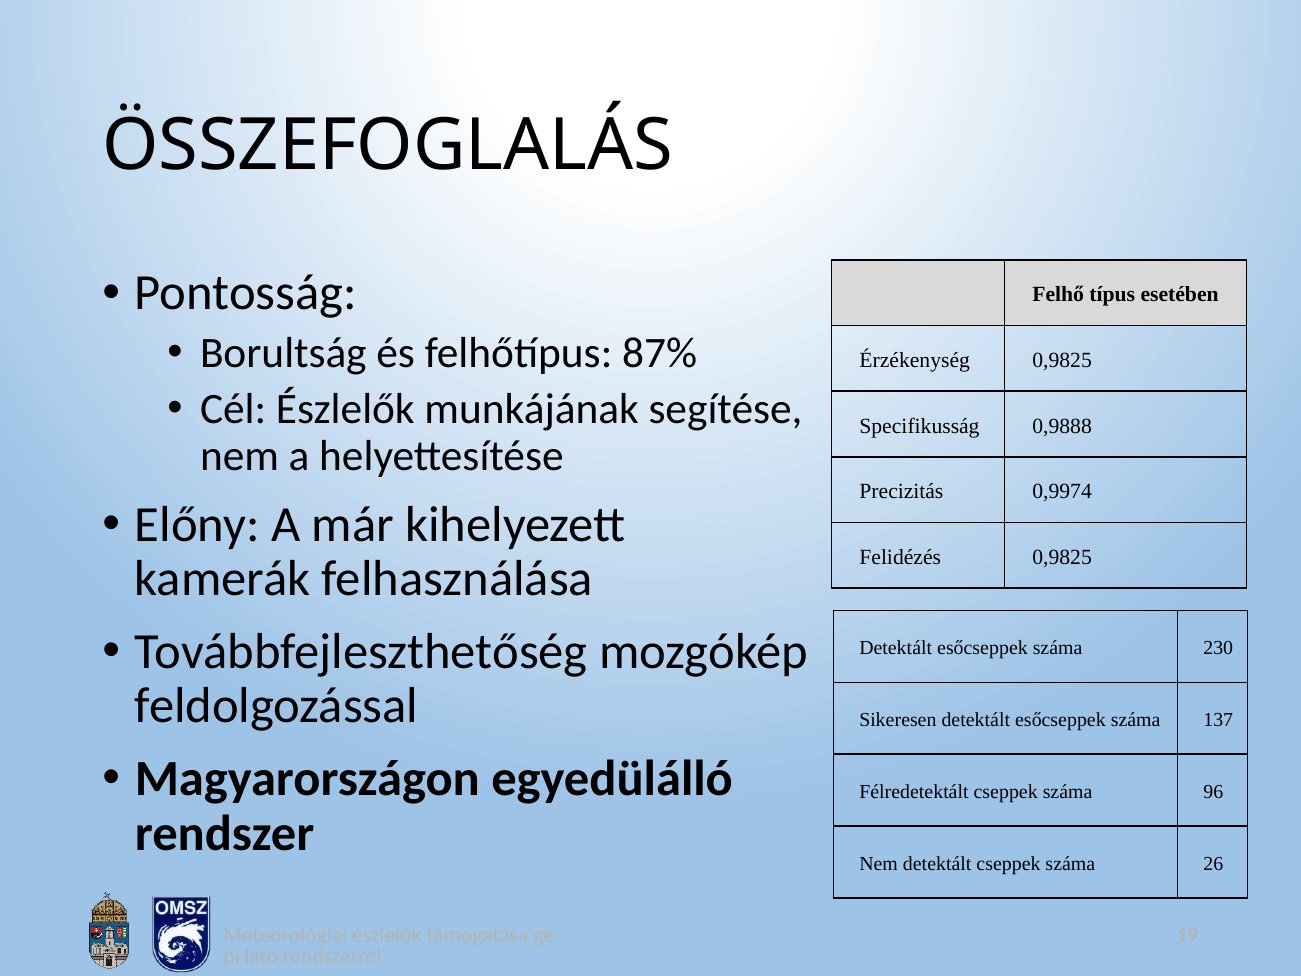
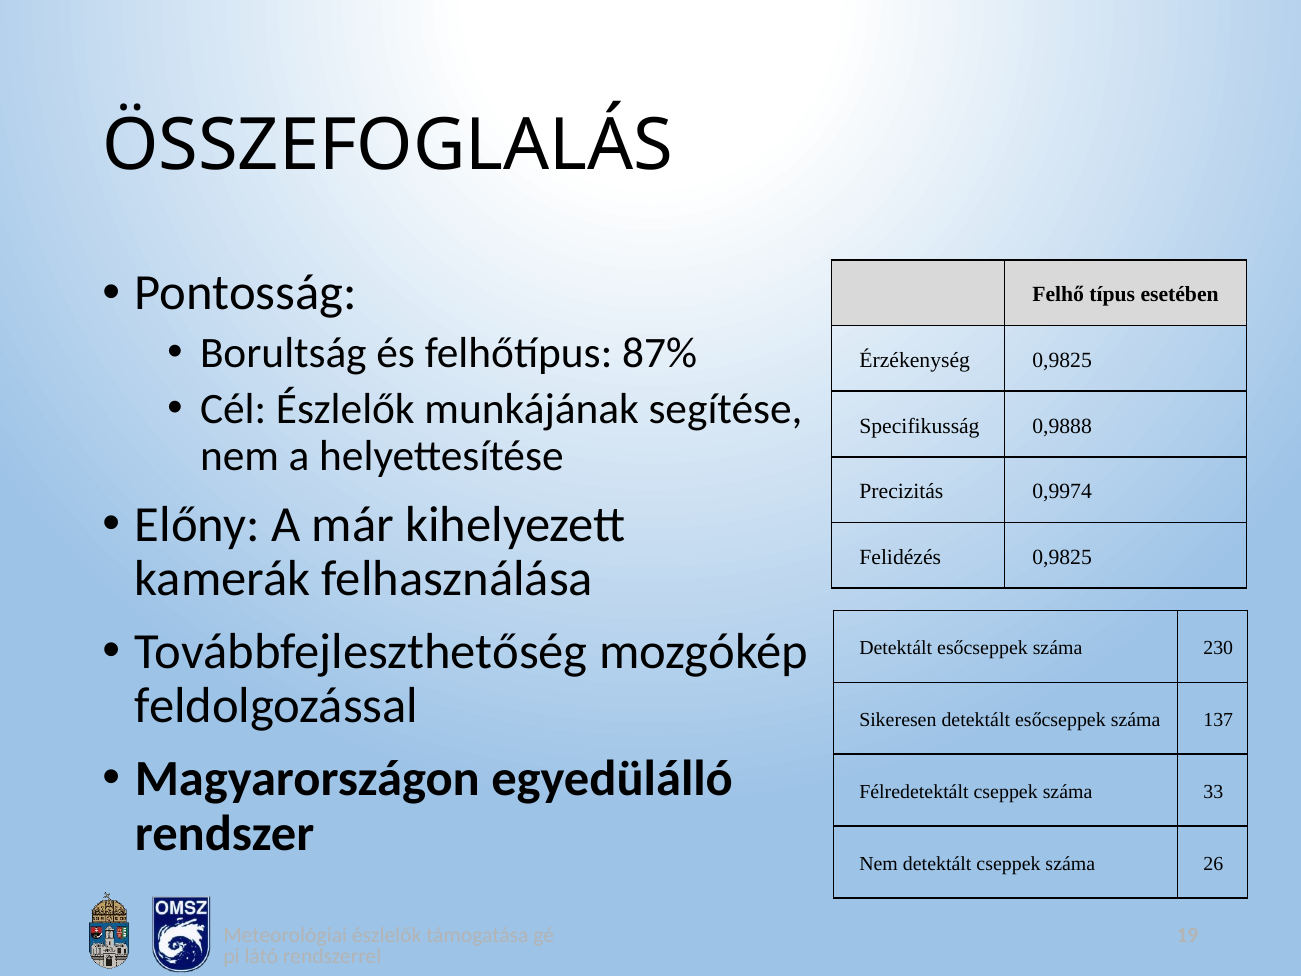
96: 96 -> 33
